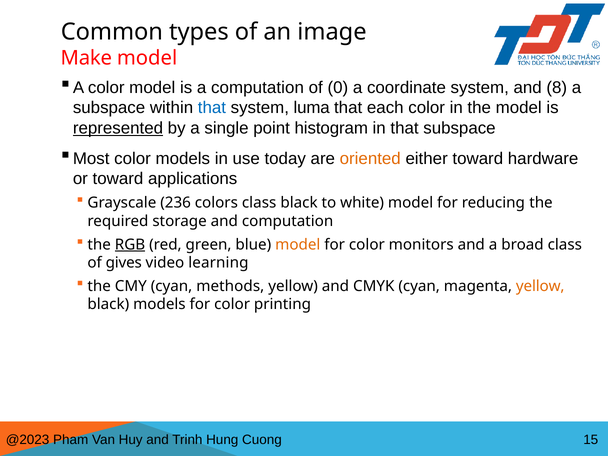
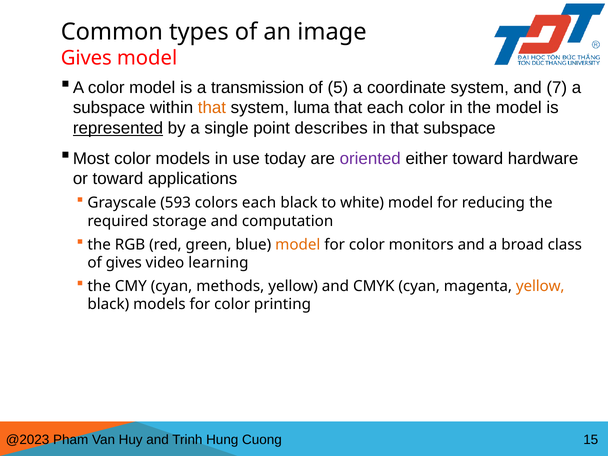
Make at (86, 58): Make -> Gives
a computation: computation -> transmission
0: 0 -> 5
8: 8 -> 7
that at (212, 108) colour: blue -> orange
histogram: histogram -> describes
oriented colour: orange -> purple
236: 236 -> 593
colors class: class -> each
RGB underline: present -> none
